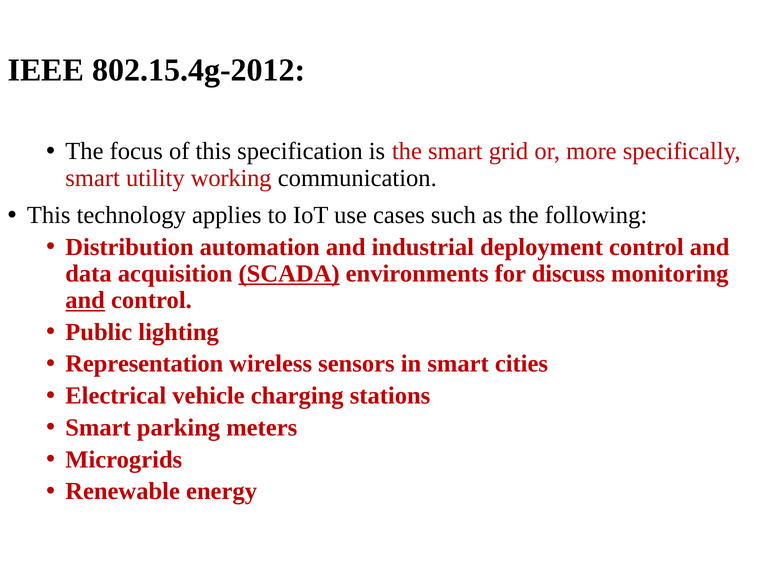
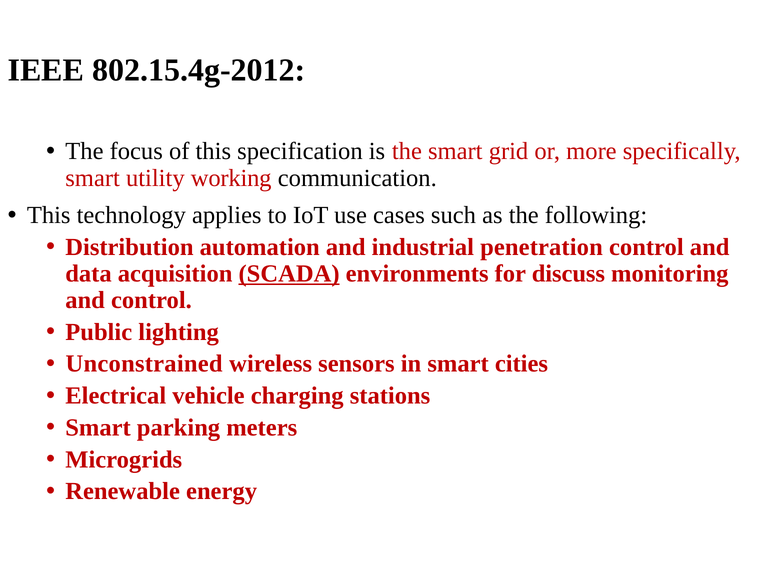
deployment: deployment -> penetration
and at (85, 300) underline: present -> none
Representation: Representation -> Unconstrained
